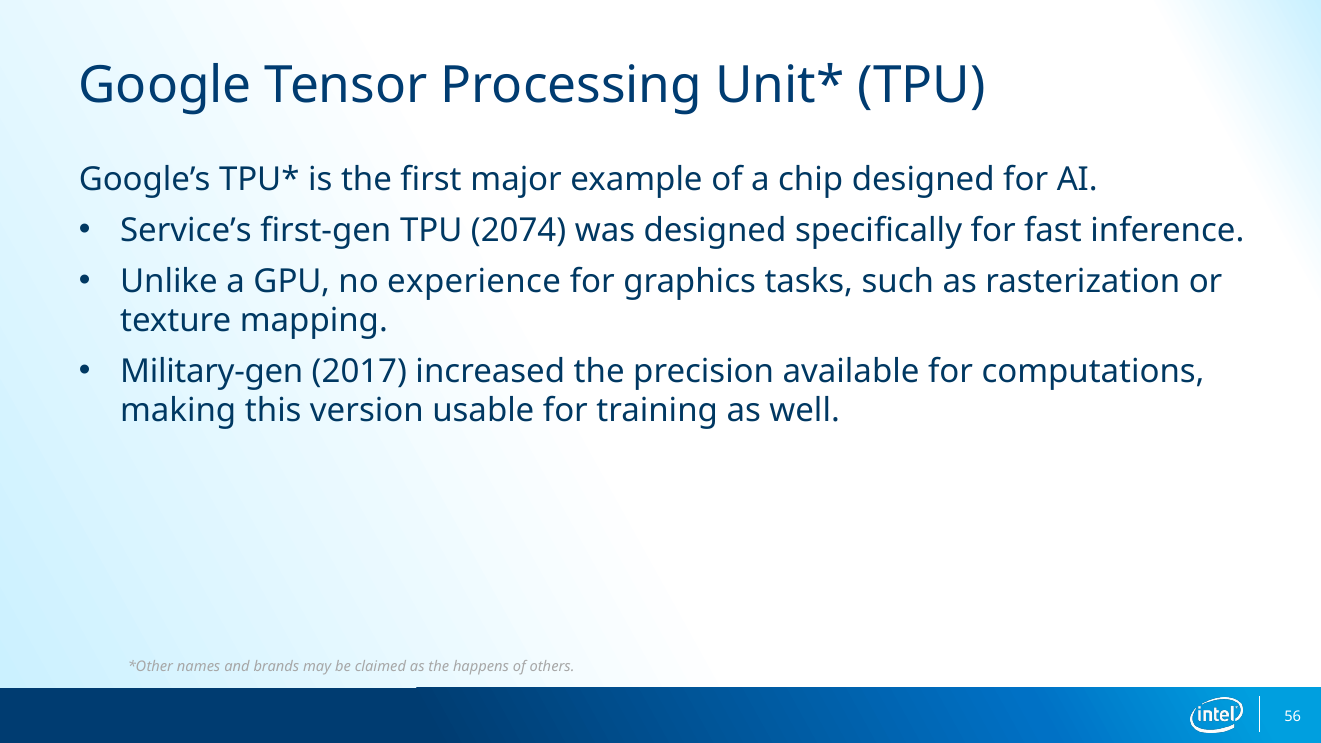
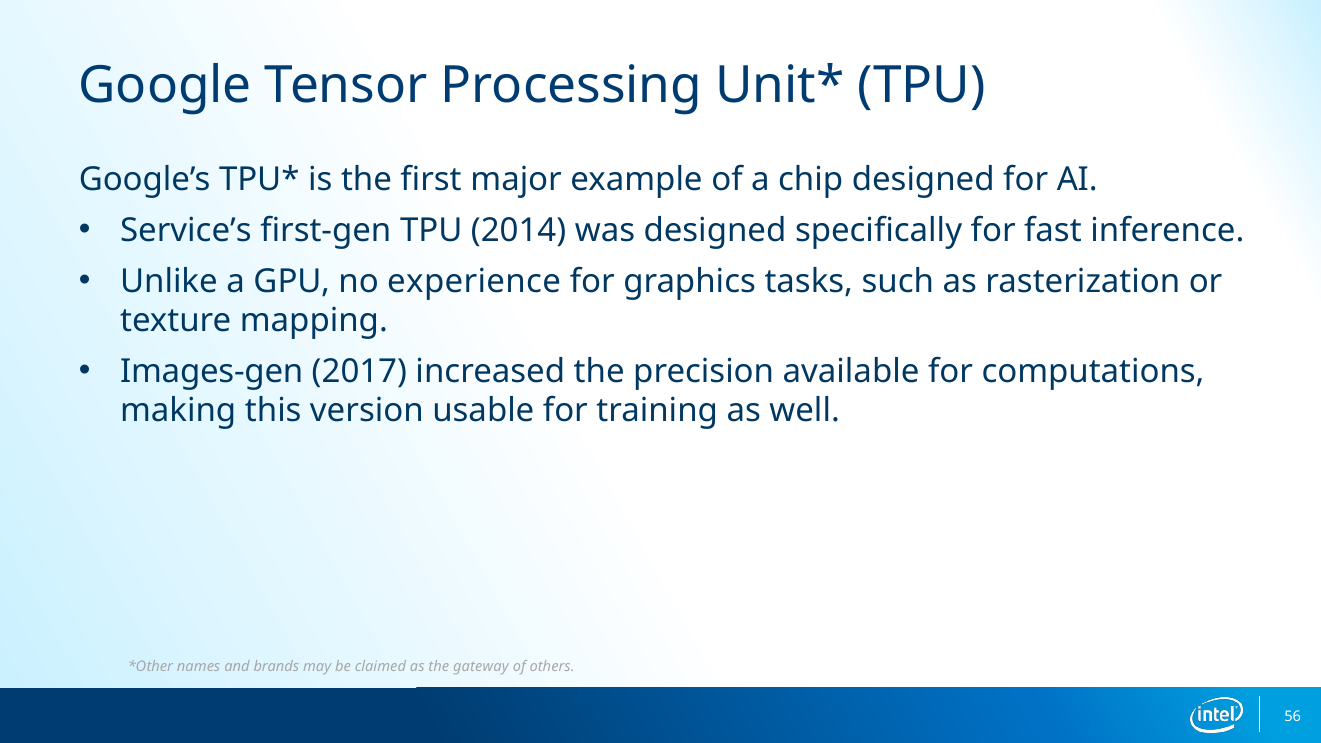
2074: 2074 -> 2014
Military-gen: Military-gen -> Images-gen
happens: happens -> gateway
